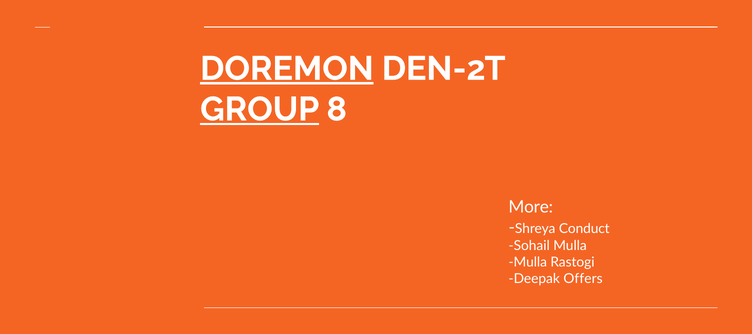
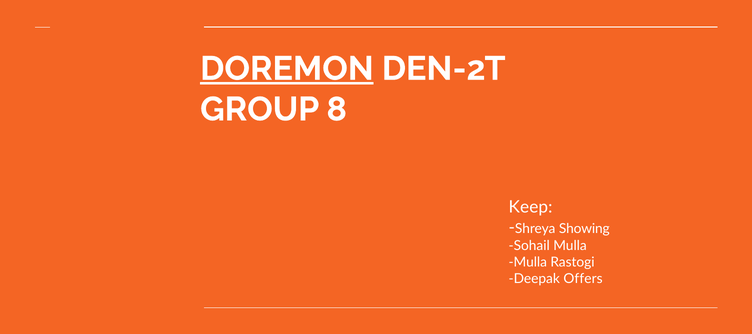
GROUP underline: present -> none
More: More -> Keep
Conduct: Conduct -> Showing
